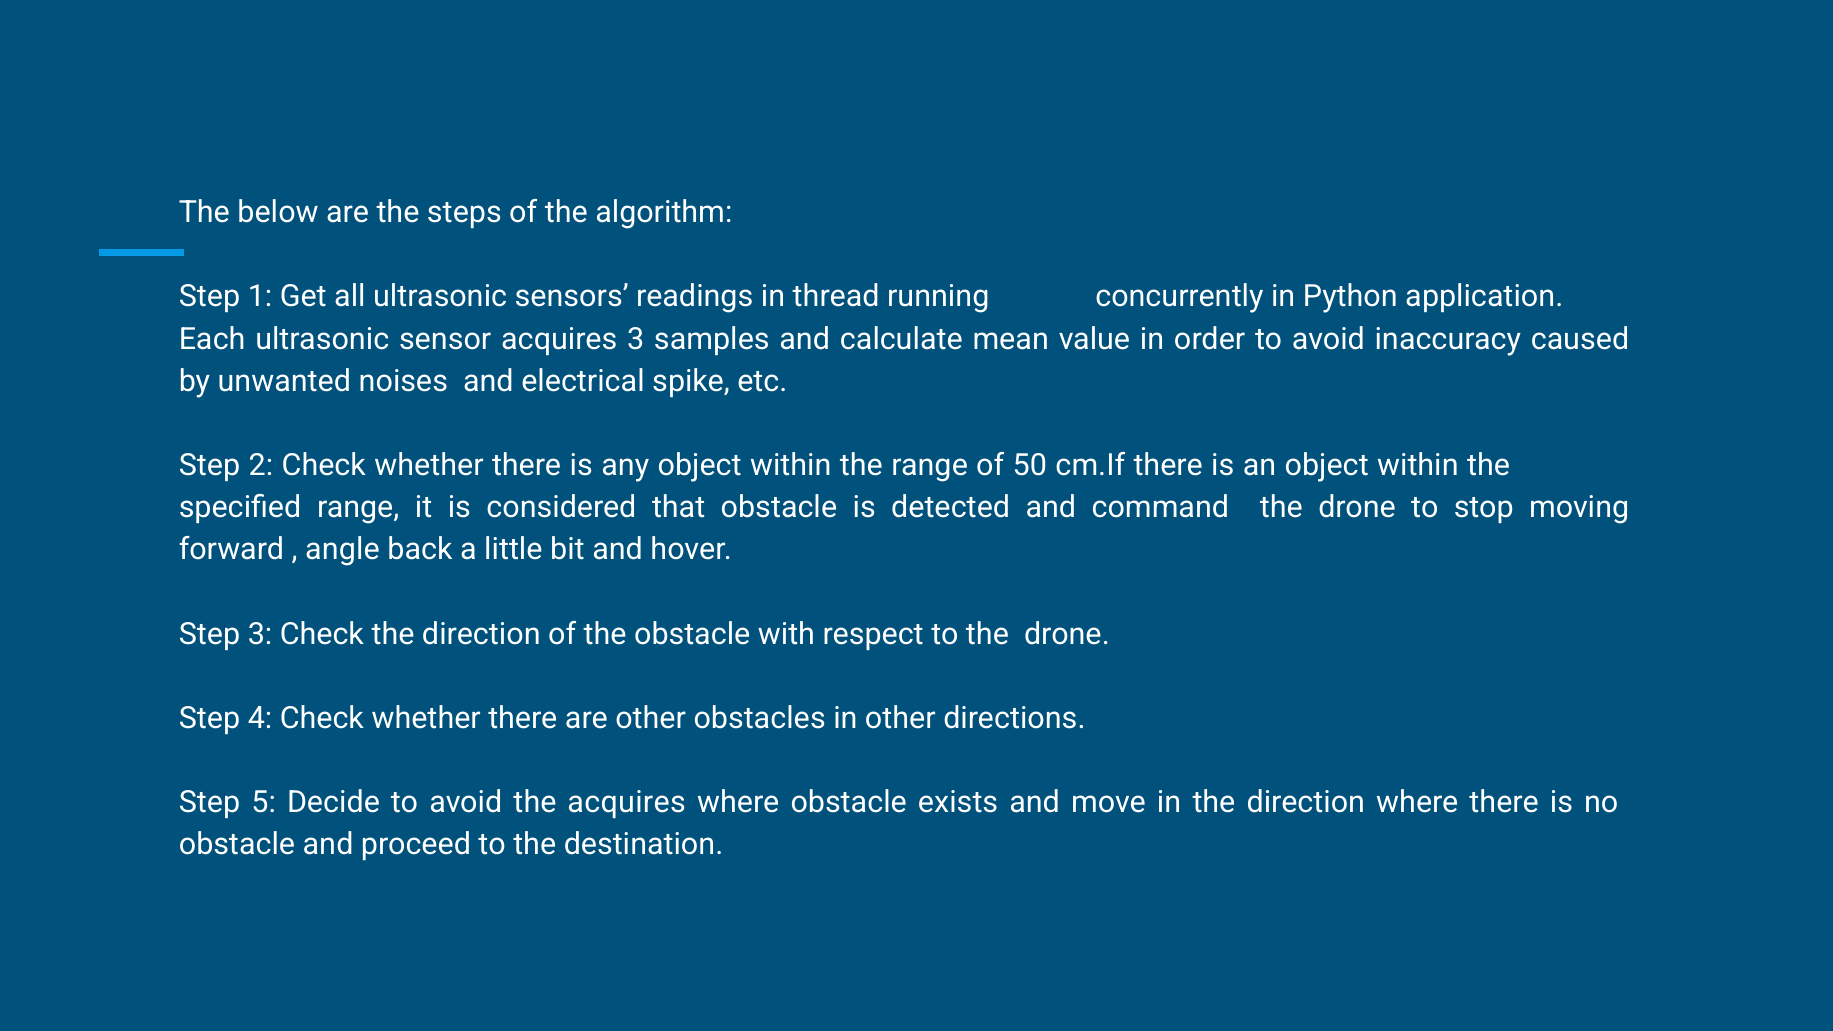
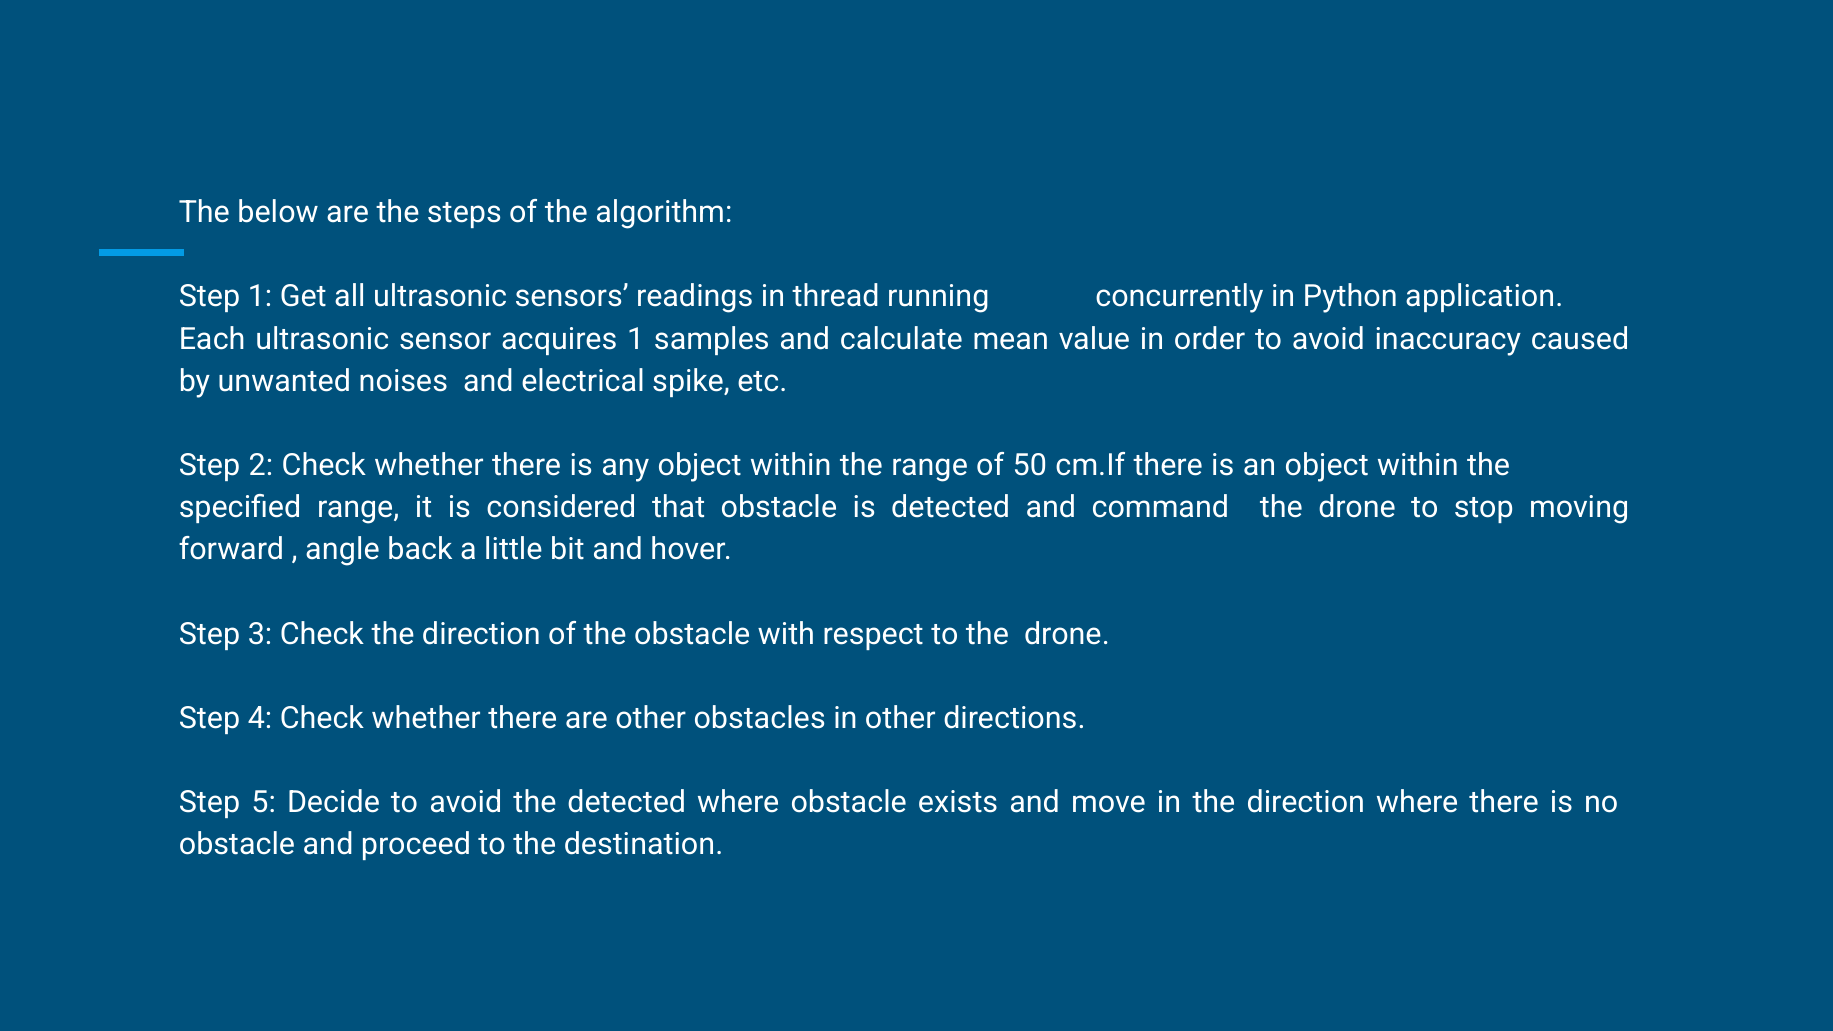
acquires 3: 3 -> 1
the acquires: acquires -> detected
